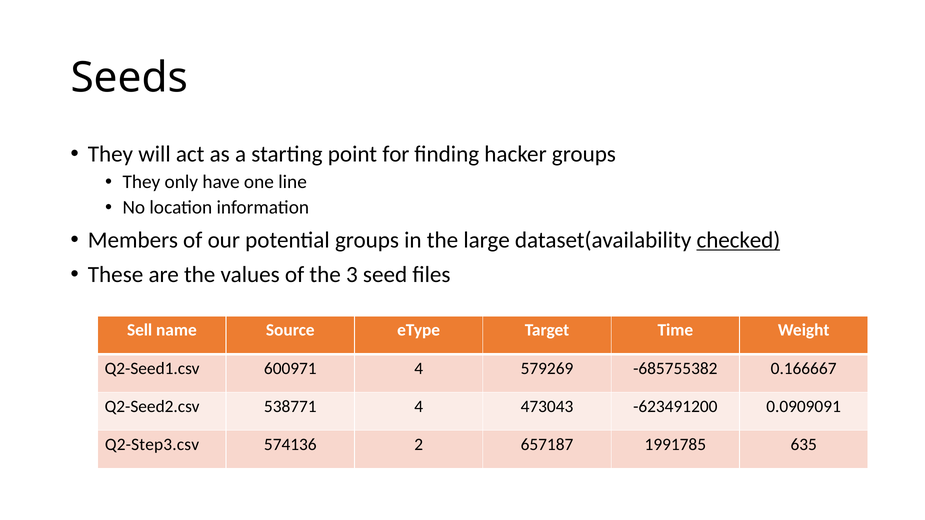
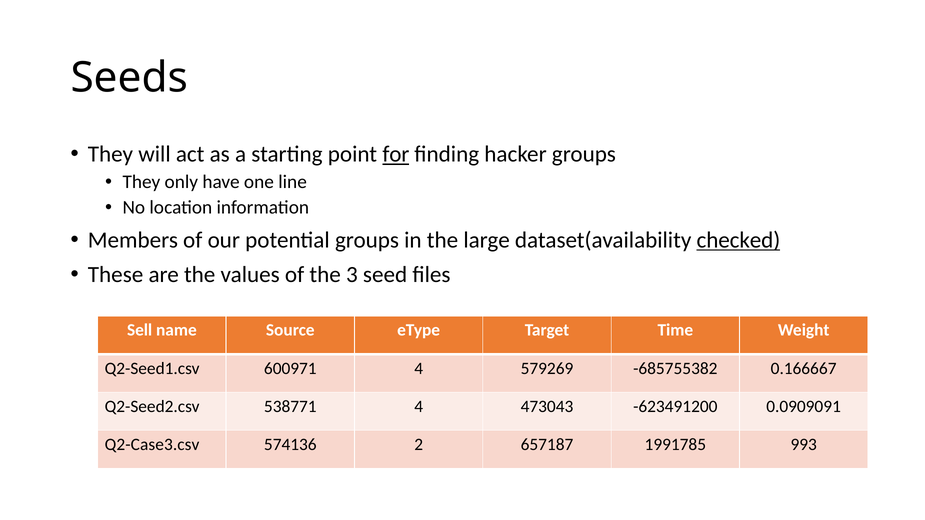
for underline: none -> present
Q2-Step3.csv: Q2-Step3.csv -> Q2-Case3.csv
635: 635 -> 993
